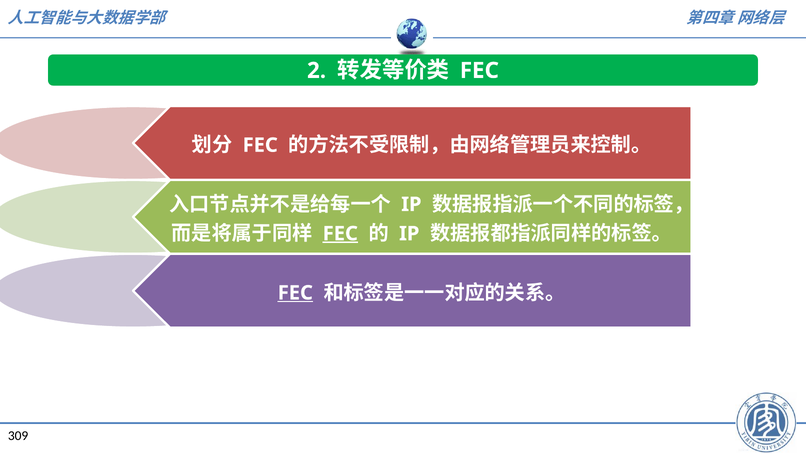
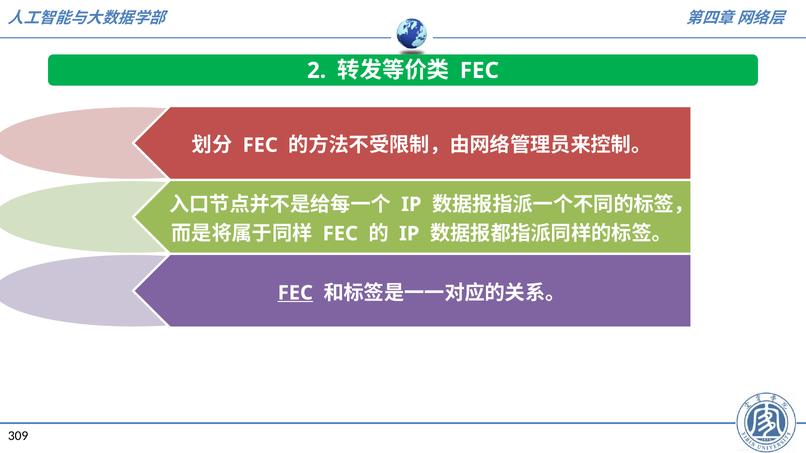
FEC at (340, 234) underline: present -> none
